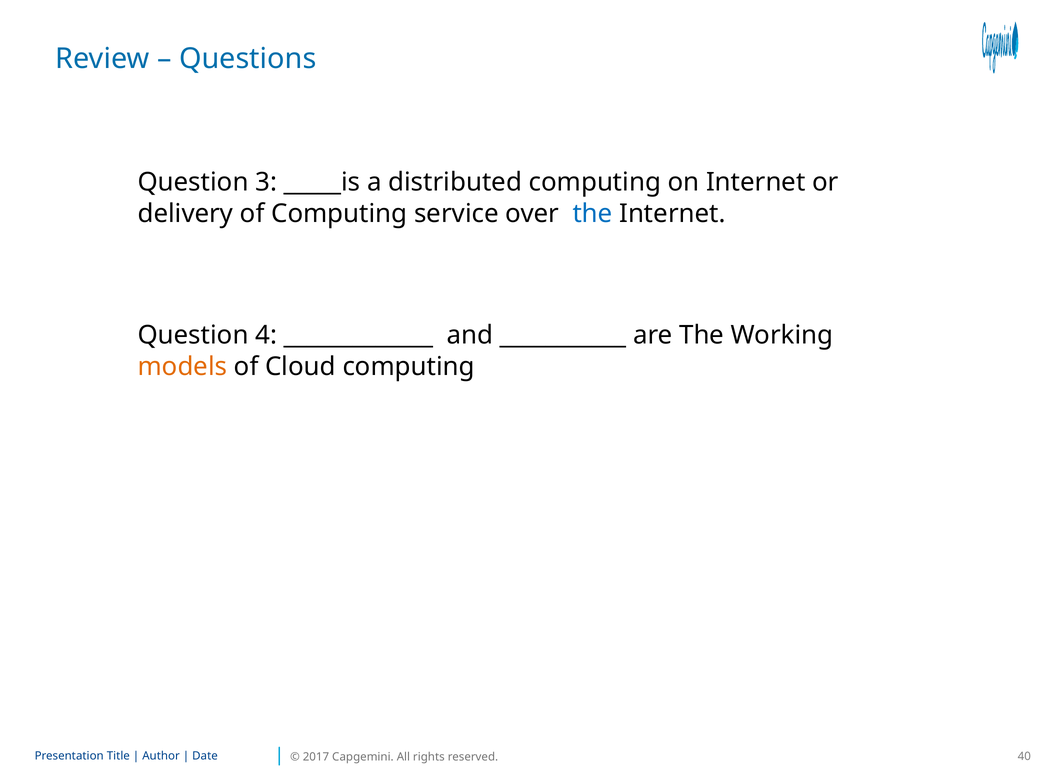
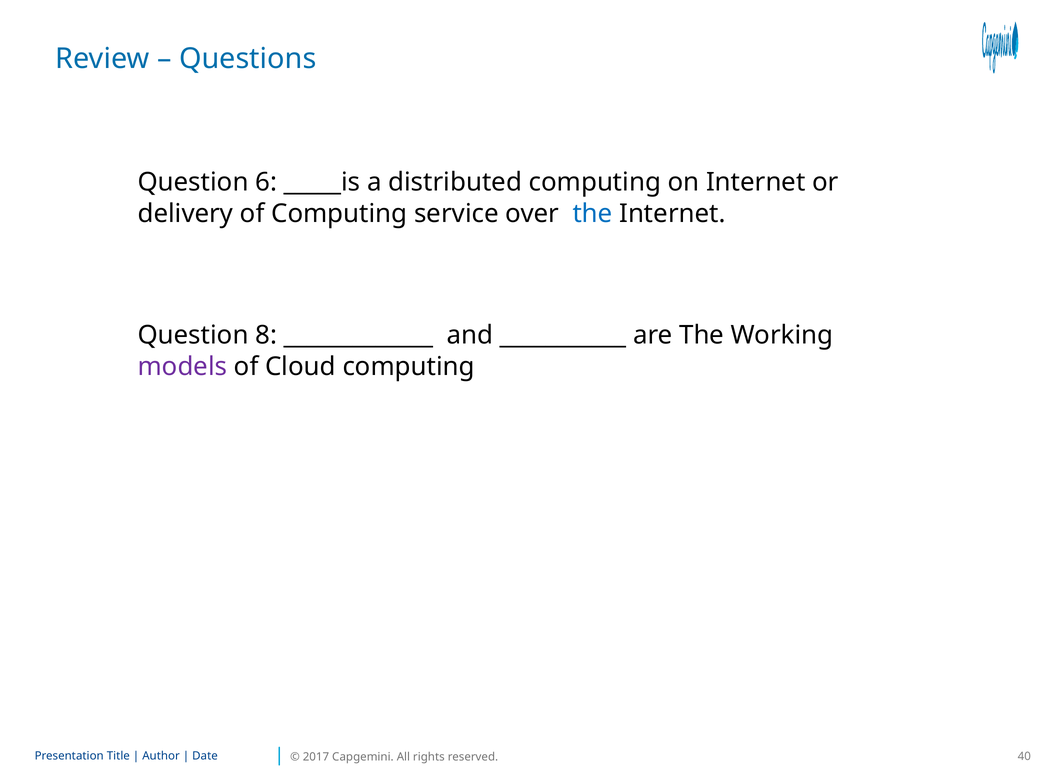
3: 3 -> 6
4: 4 -> 8
models colour: orange -> purple
